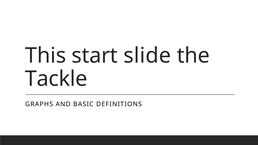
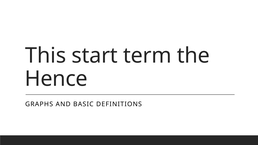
slide: slide -> term
Tackle: Tackle -> Hence
